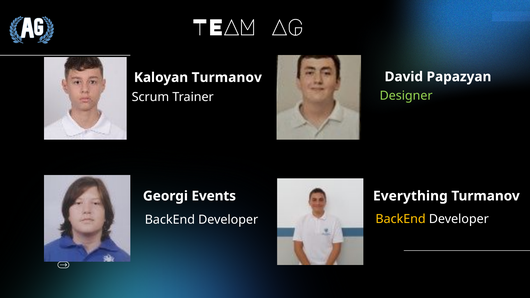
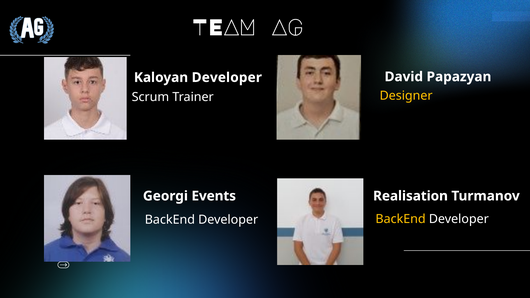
Kaloyan Turmanov: Turmanov -> Developer
Designer colour: light green -> yellow
Everything: Everything -> Realisation
